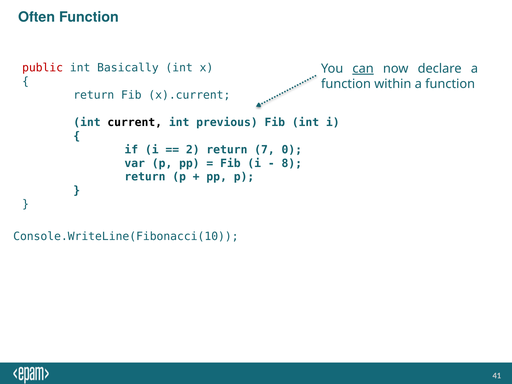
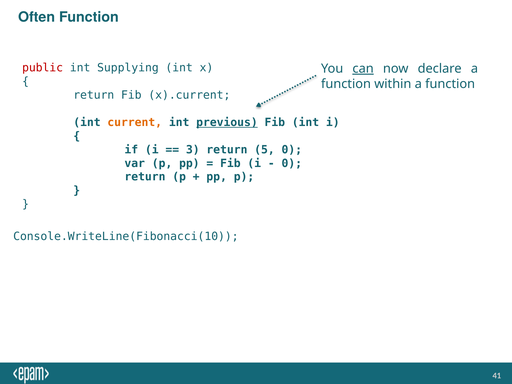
Basically: Basically -> Supplying
current colour: black -> orange
previous underline: none -> present
2: 2 -> 3
7: 7 -> 5
8 at (292, 163): 8 -> 0
